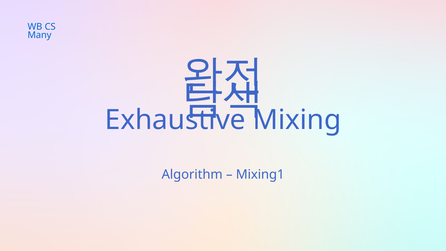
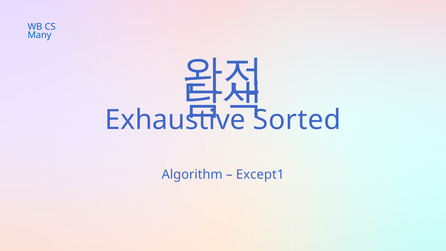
Mixing: Mixing -> Sorted
Mixing1: Mixing1 -> Except1
